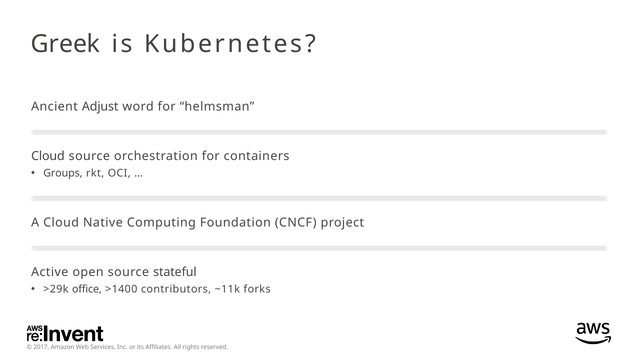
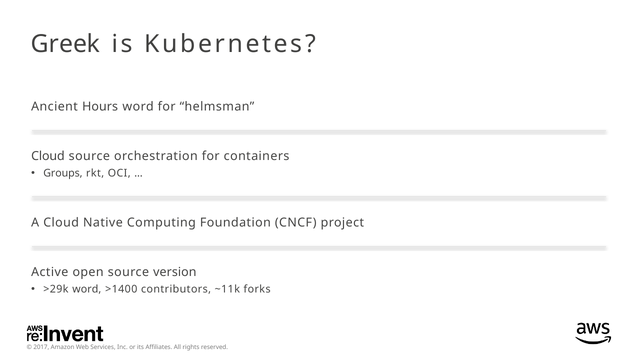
Adjust: Adjust -> Hours
stateful: stateful -> version
>29k office: office -> word
